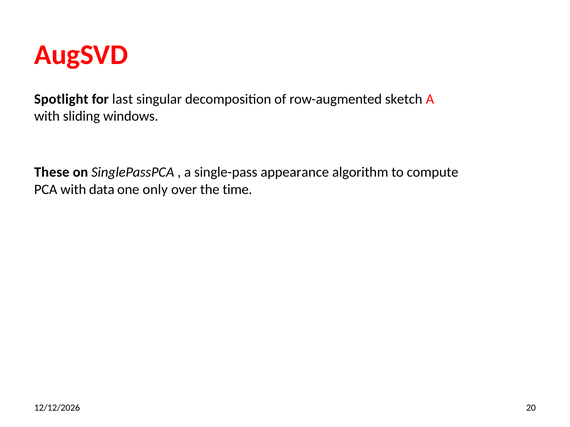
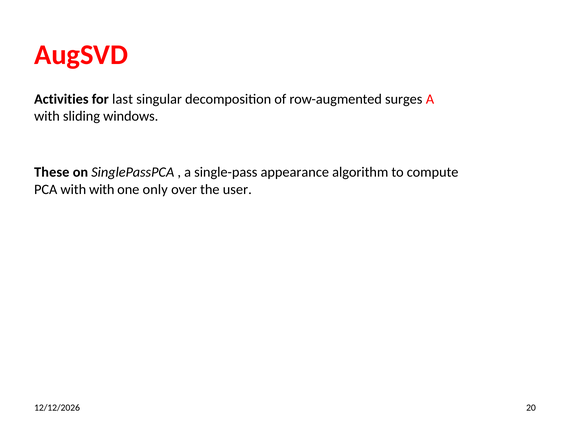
Spotlight: Spotlight -> Activities
sketch: sketch -> surges
with data: data -> with
time: time -> user
